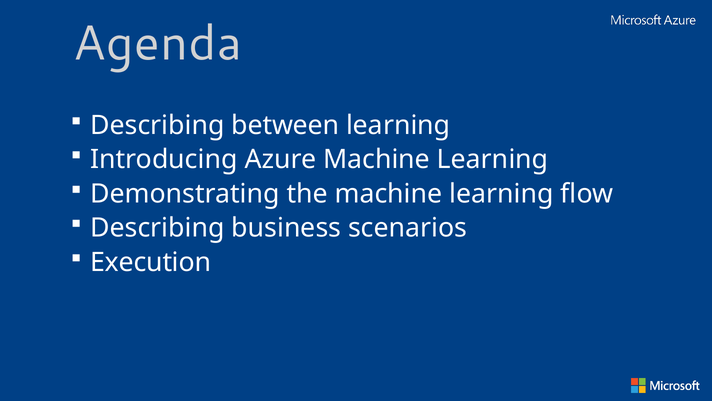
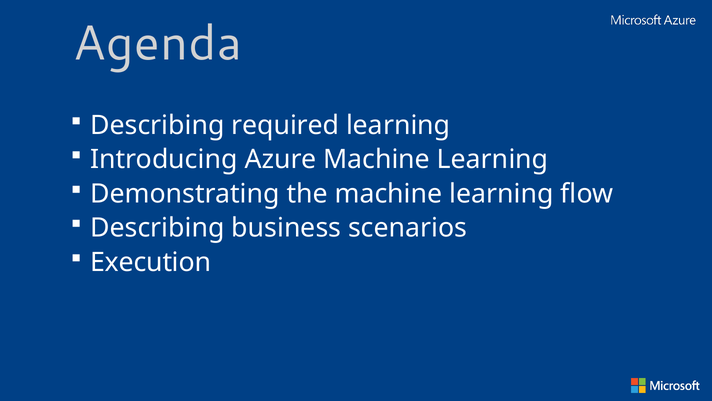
between: between -> required
